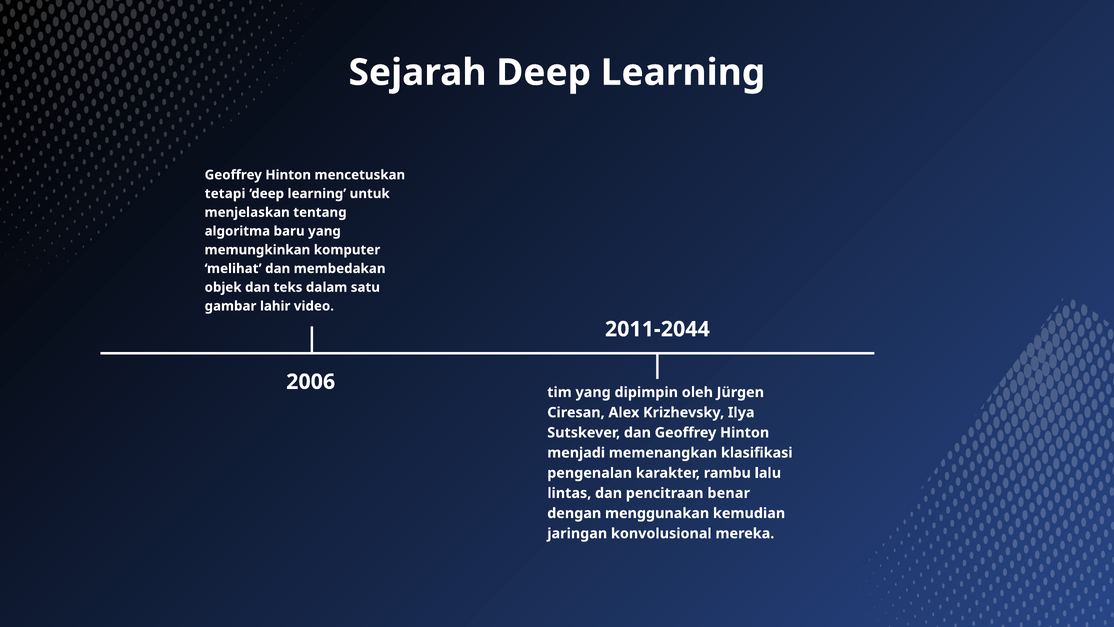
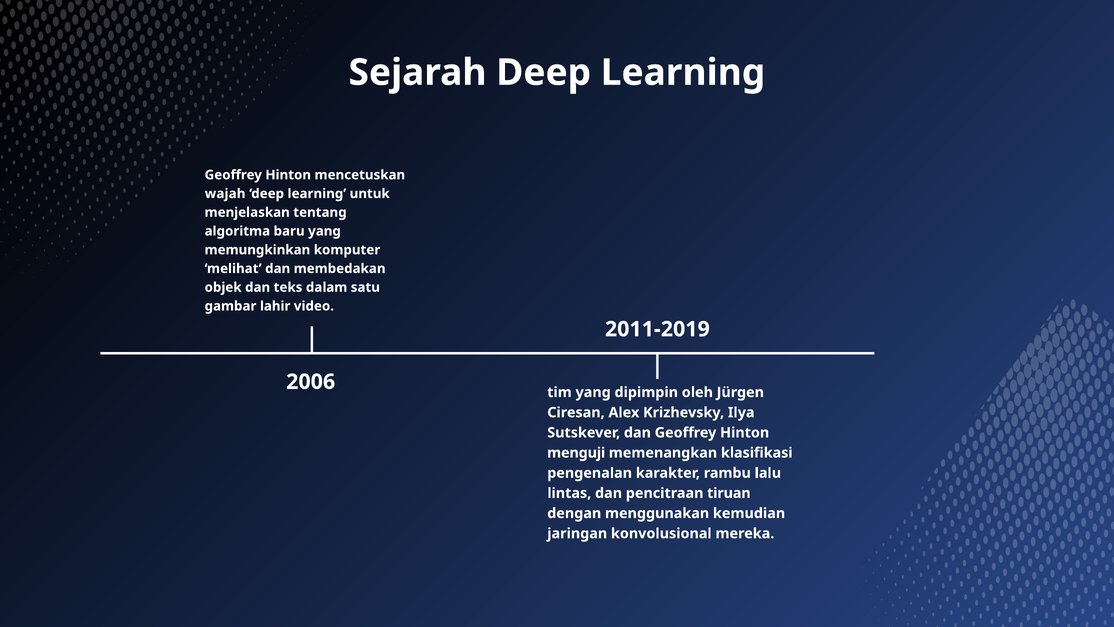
tetapi: tetapi -> wajah
2011-2044: 2011-2044 -> 2011-2019
menjadi: menjadi -> menguji
benar: benar -> tiruan
